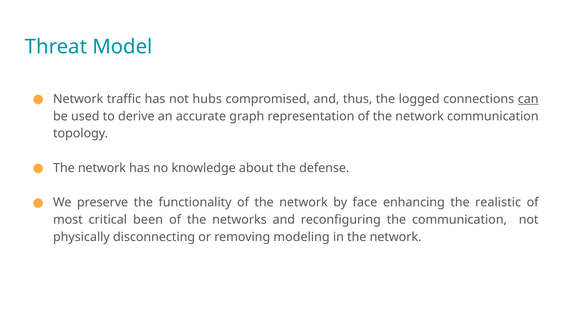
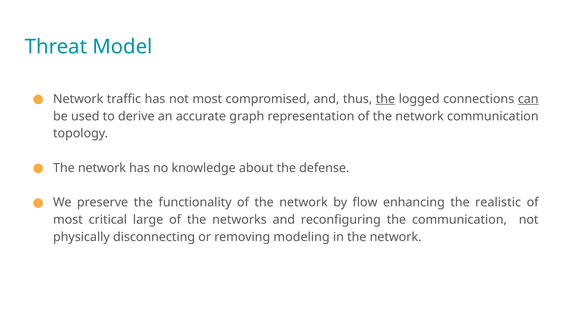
not hubs: hubs -> most
the at (385, 99) underline: none -> present
face: face -> flow
been: been -> large
